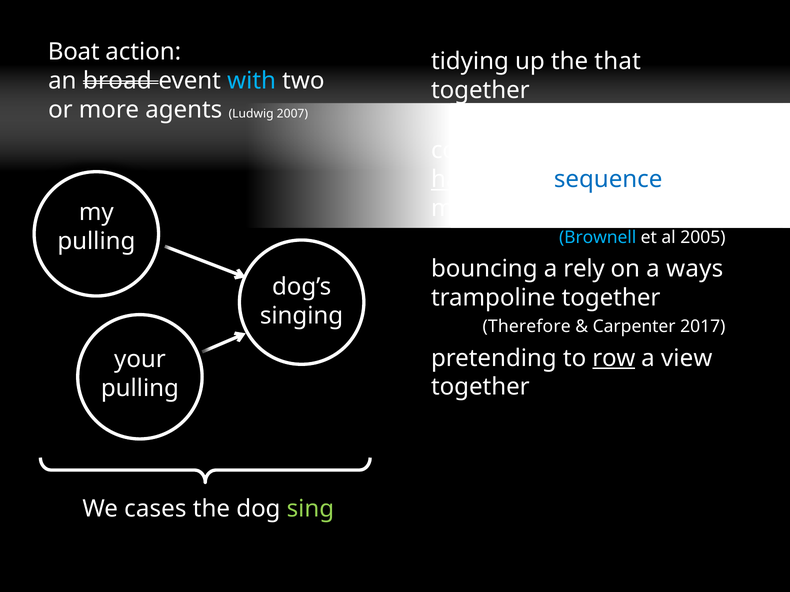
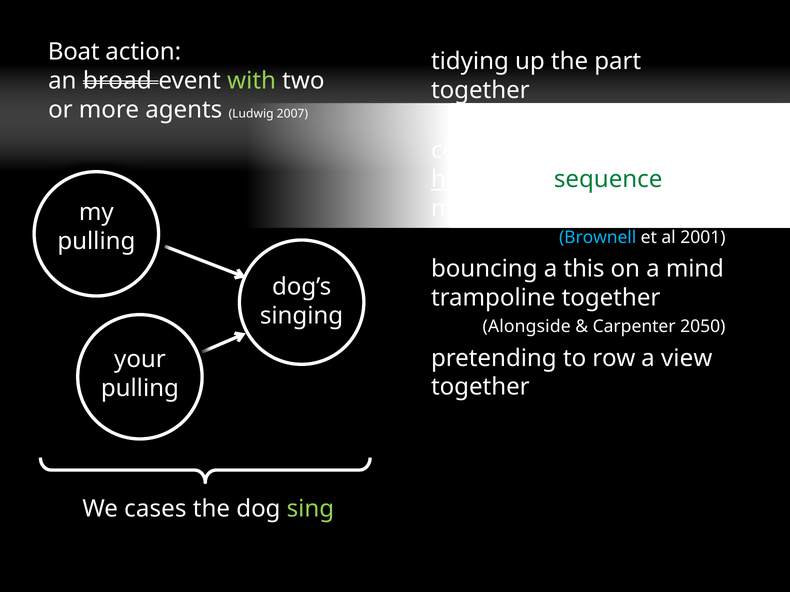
that: that -> part
with colour: light blue -> light green
sequence colour: blue -> green
2005 at (703, 237): 2005 -> 2001
rely: rely -> this
ways: ways -> mind
Therefore: Therefore -> Alongside
2017: 2017 -> 2050
row underline: present -> none
